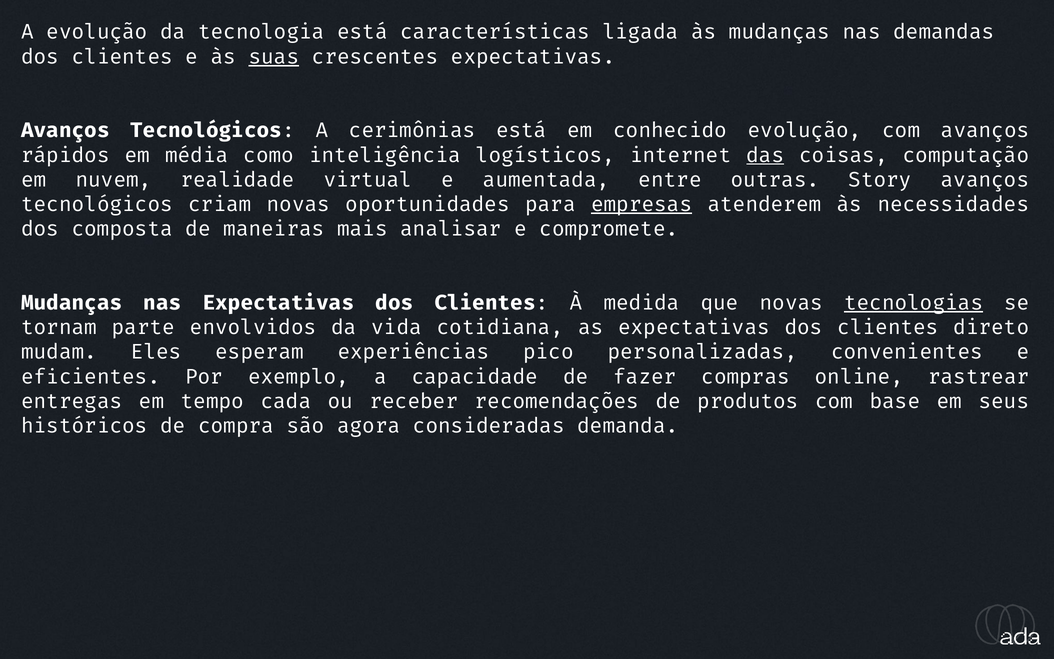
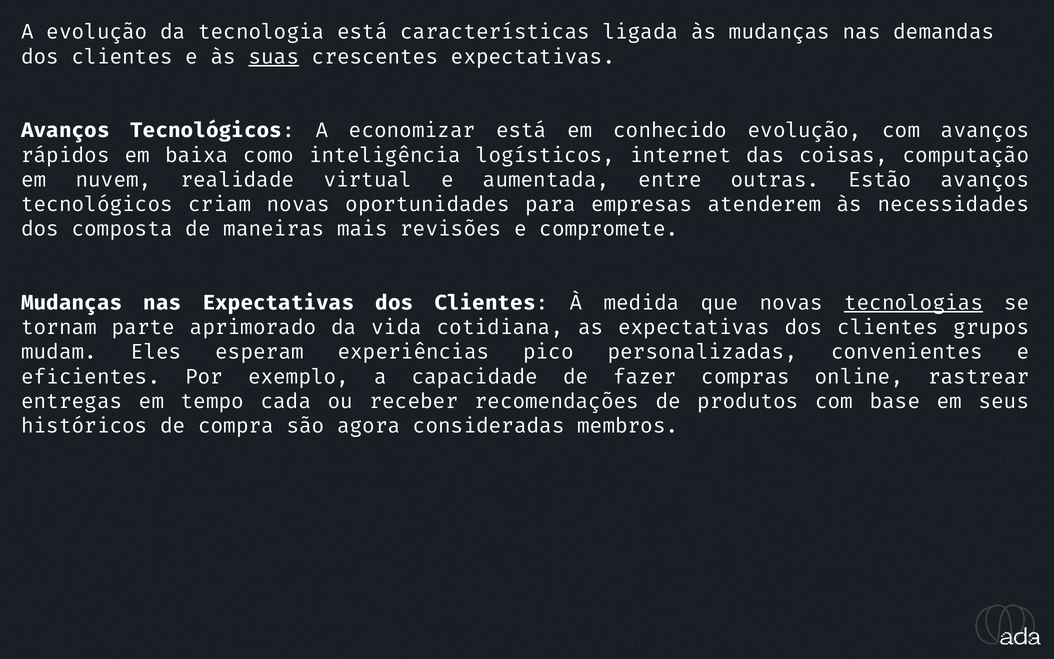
cerimônias: cerimônias -> economizar
média: média -> baixa
das underline: present -> none
Story: Story -> Estão
empresas underline: present -> none
analisar: analisar -> revisões
envolvidos: envolvidos -> aprimorado
direto: direto -> grupos
demanda: demanda -> membros
